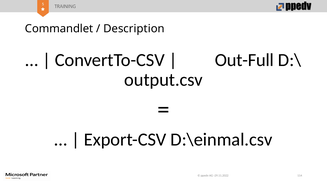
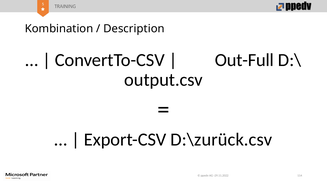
Commandlet: Commandlet -> Kombination
D:\einmal.csv: D:\einmal.csv -> D:\zurück.csv
